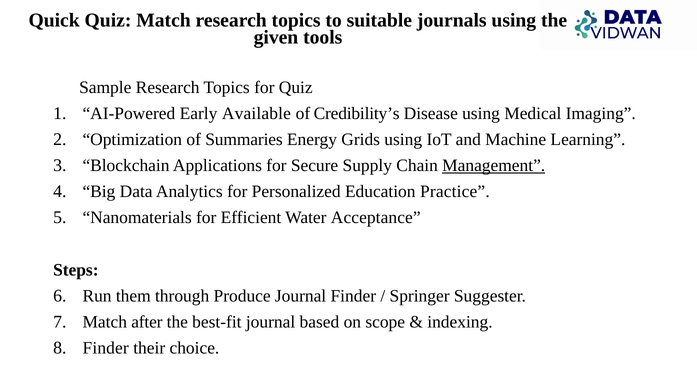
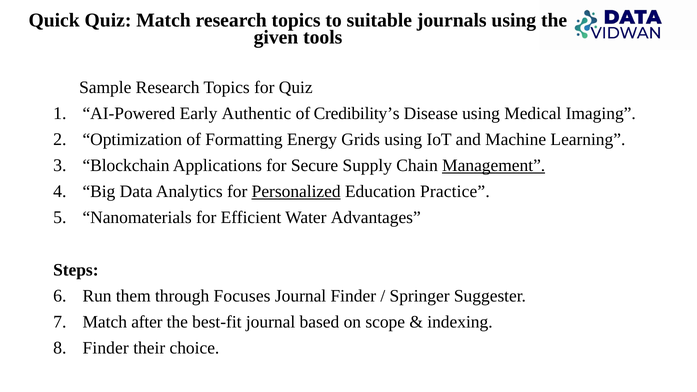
Available: Available -> Authentic
Summaries: Summaries -> Formatting
Personalized underline: none -> present
Acceptance: Acceptance -> Advantages
Produce: Produce -> Focuses
